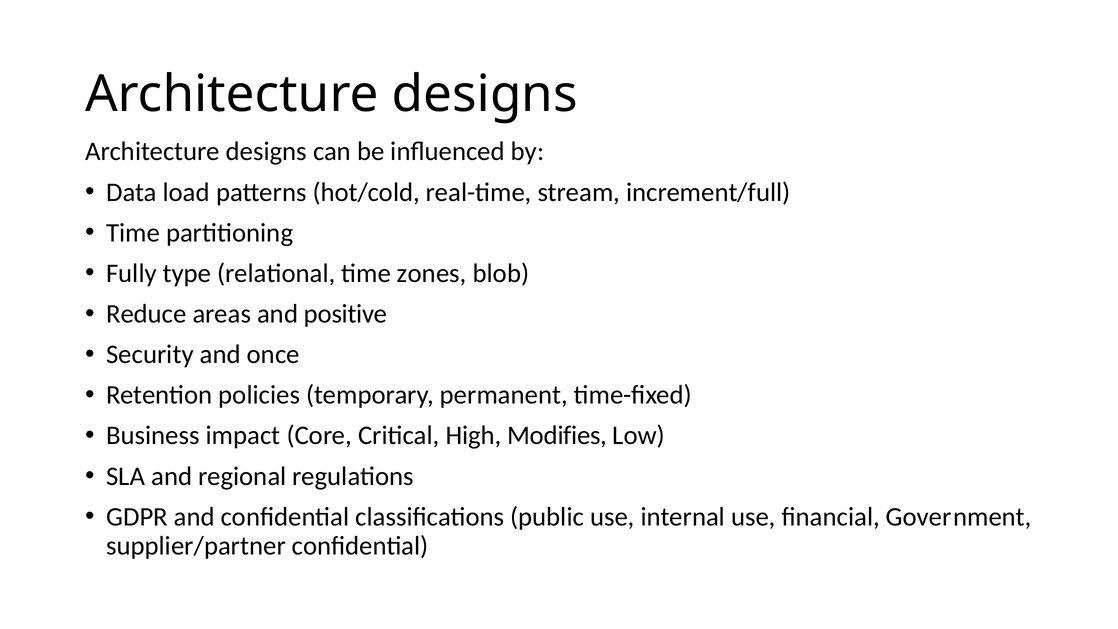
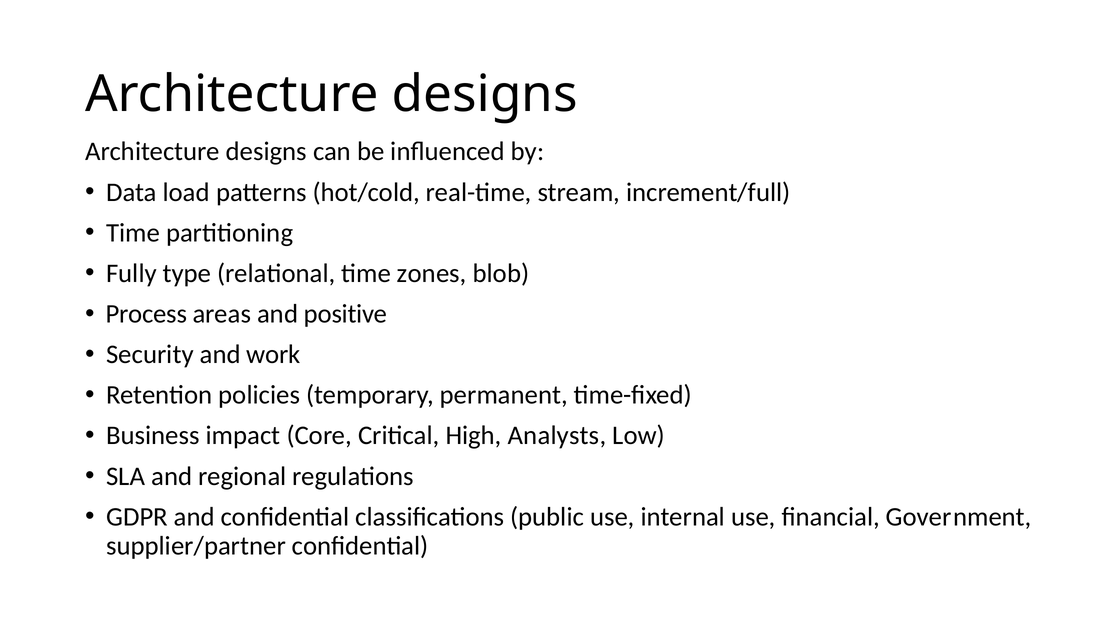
Reduce: Reduce -> Process
once: once -> work
Modifies: Modifies -> Analysts
